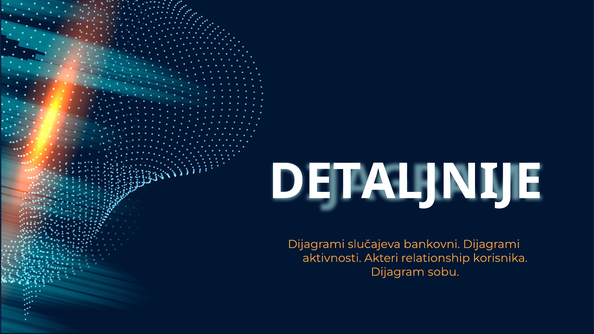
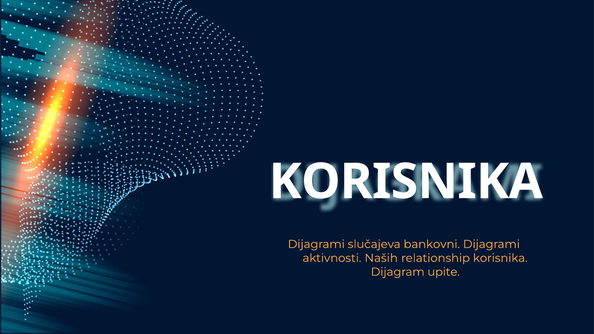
DETALJNIJE at (406, 182): DETALJNIJE -> KORISNIKA
Akteri: Akteri -> Naših
sobu: sobu -> upite
